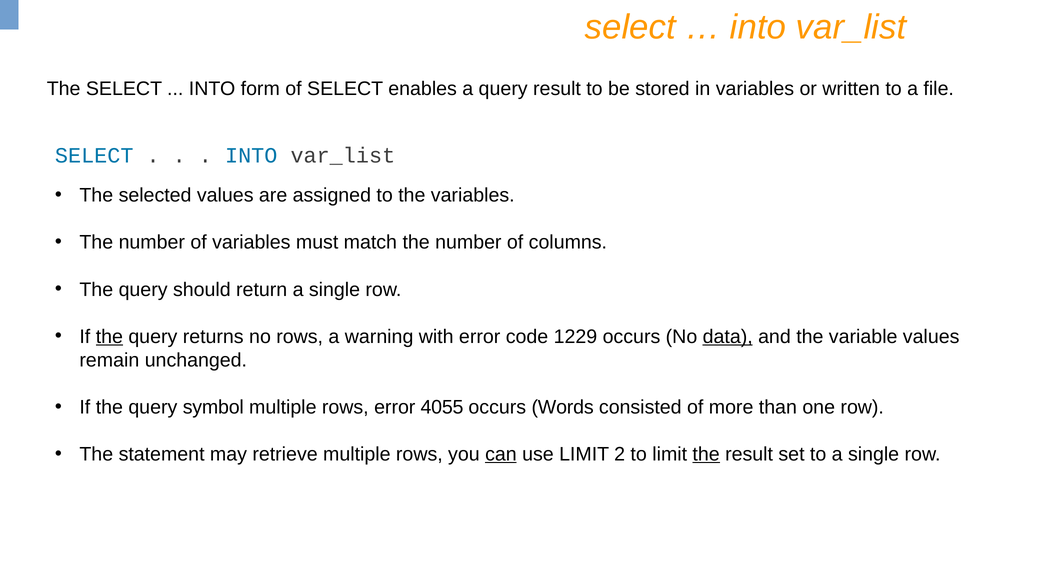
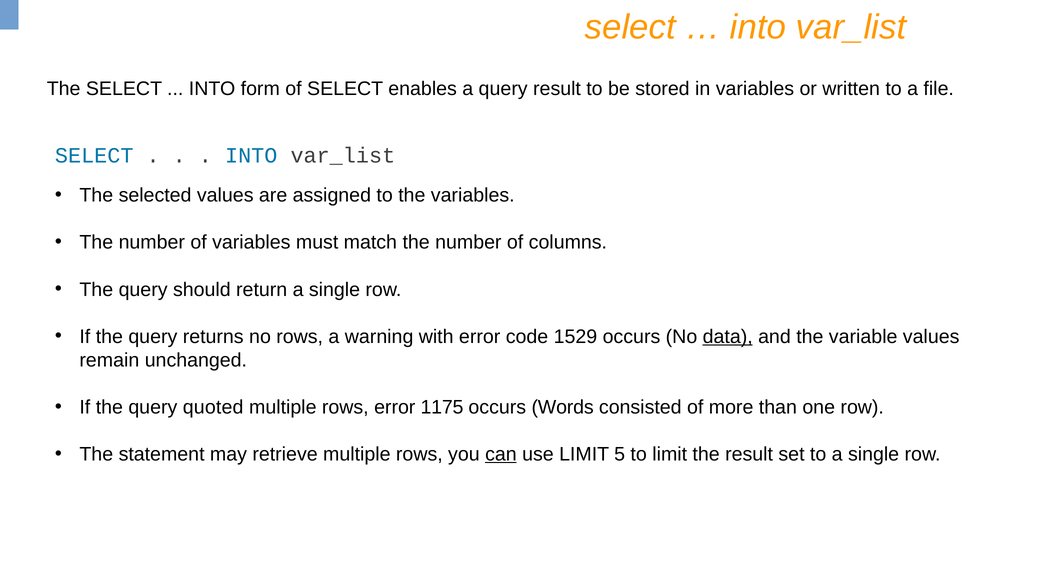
the at (109, 336) underline: present -> none
1229: 1229 -> 1529
symbol: symbol -> quoted
4055: 4055 -> 1175
2: 2 -> 5
the at (706, 454) underline: present -> none
